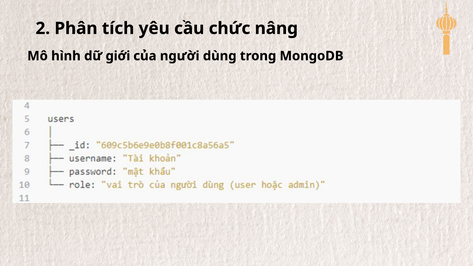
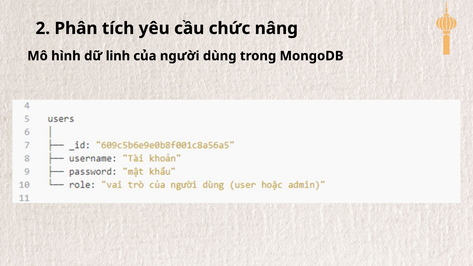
giới: giới -> linh
